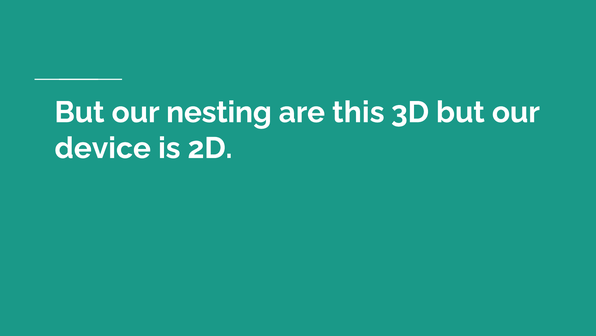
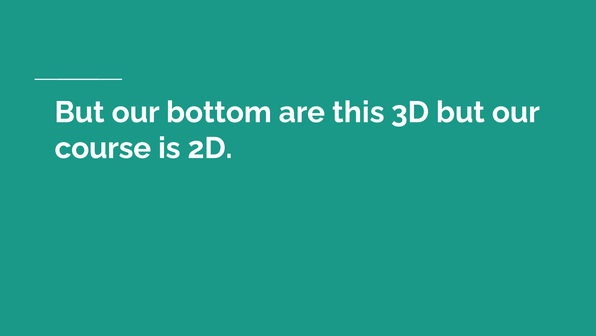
nesting: nesting -> bottom
device: device -> course
